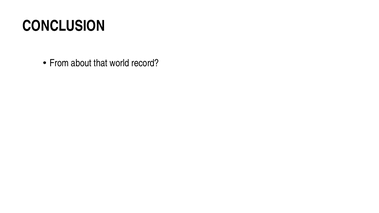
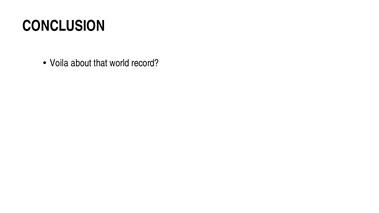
From: From -> Voila
